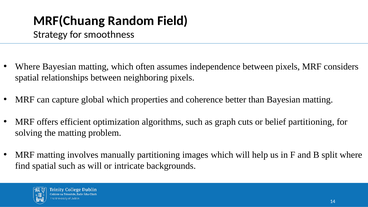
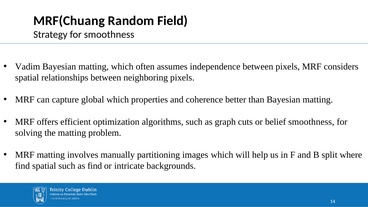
Where at (28, 67): Where -> Vadim
belief partitioning: partitioning -> smoothness
as will: will -> find
